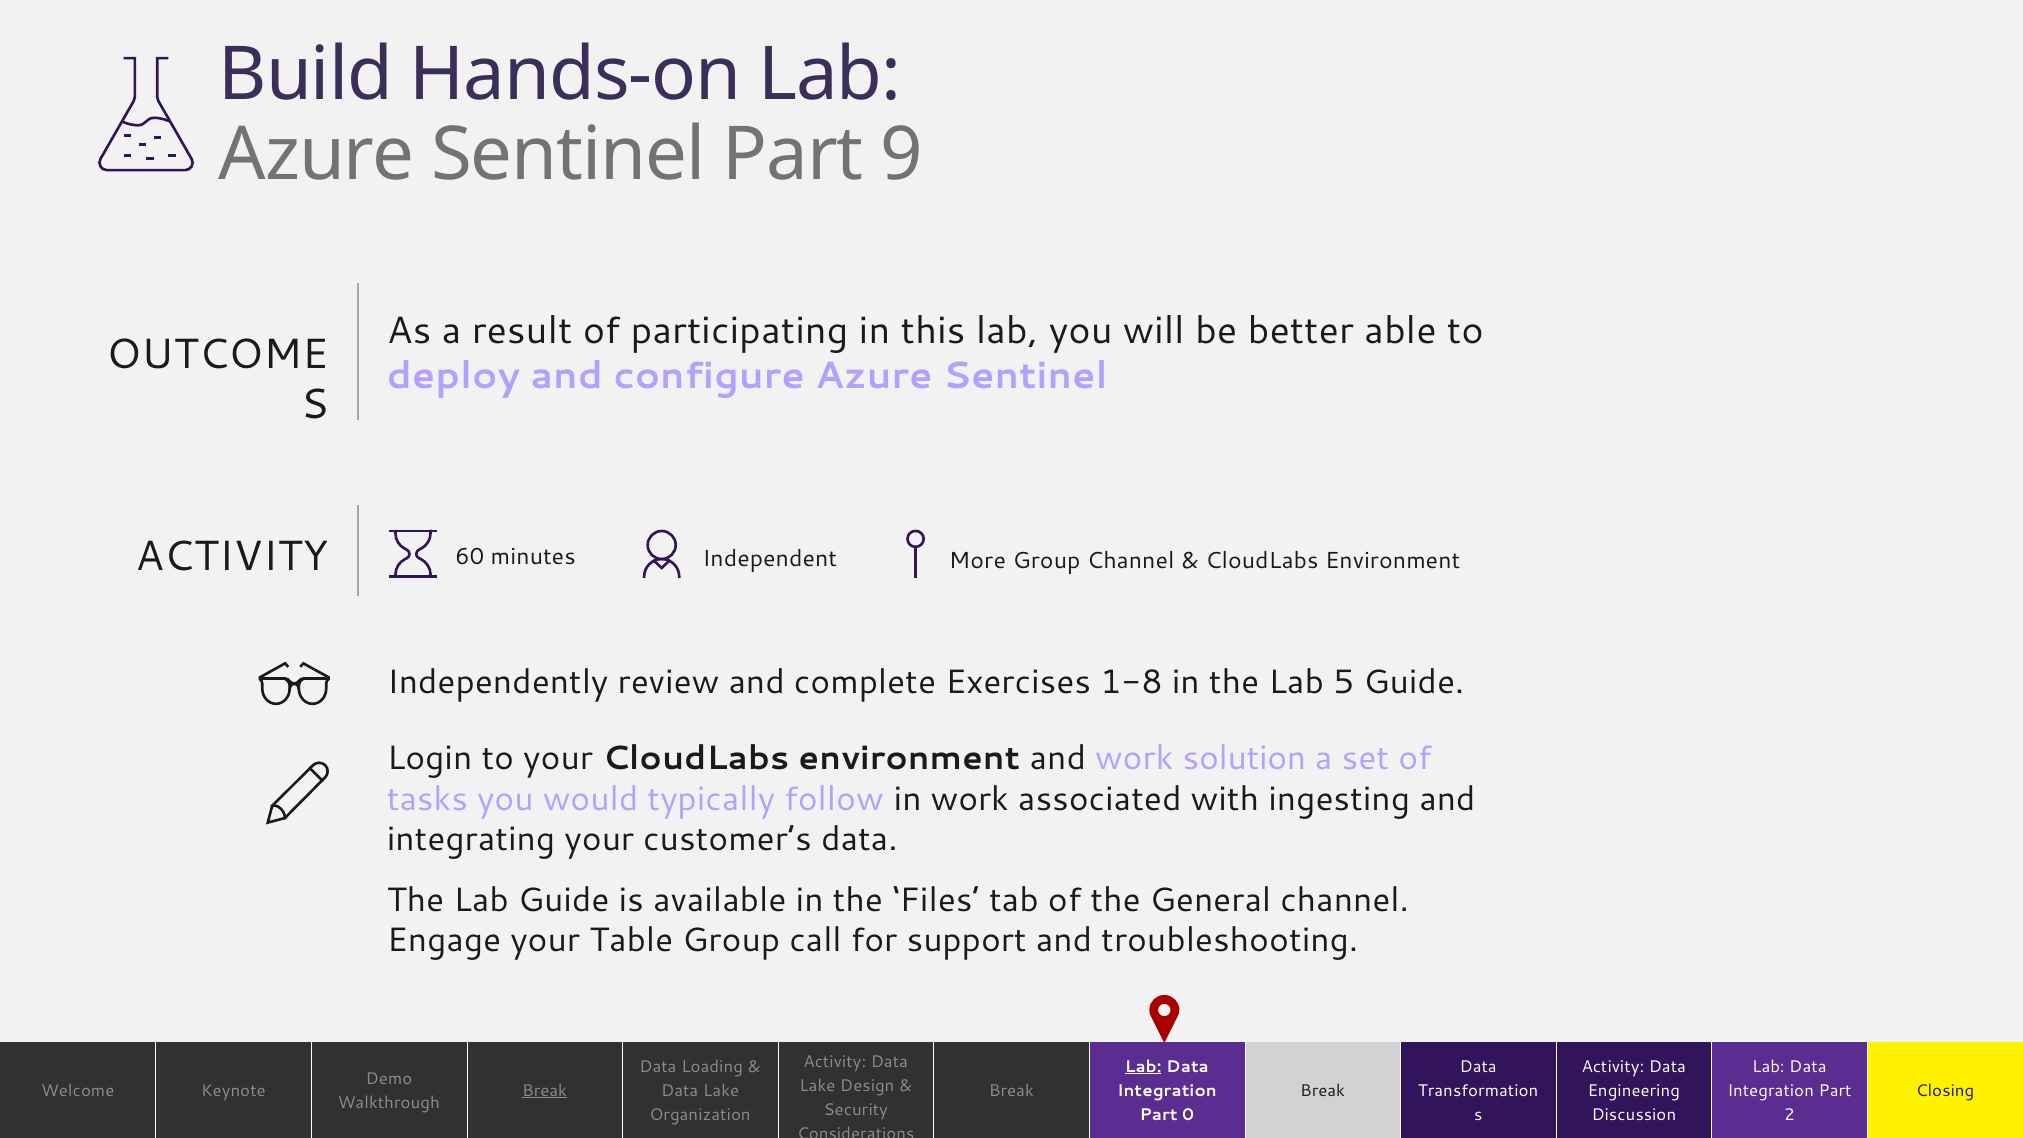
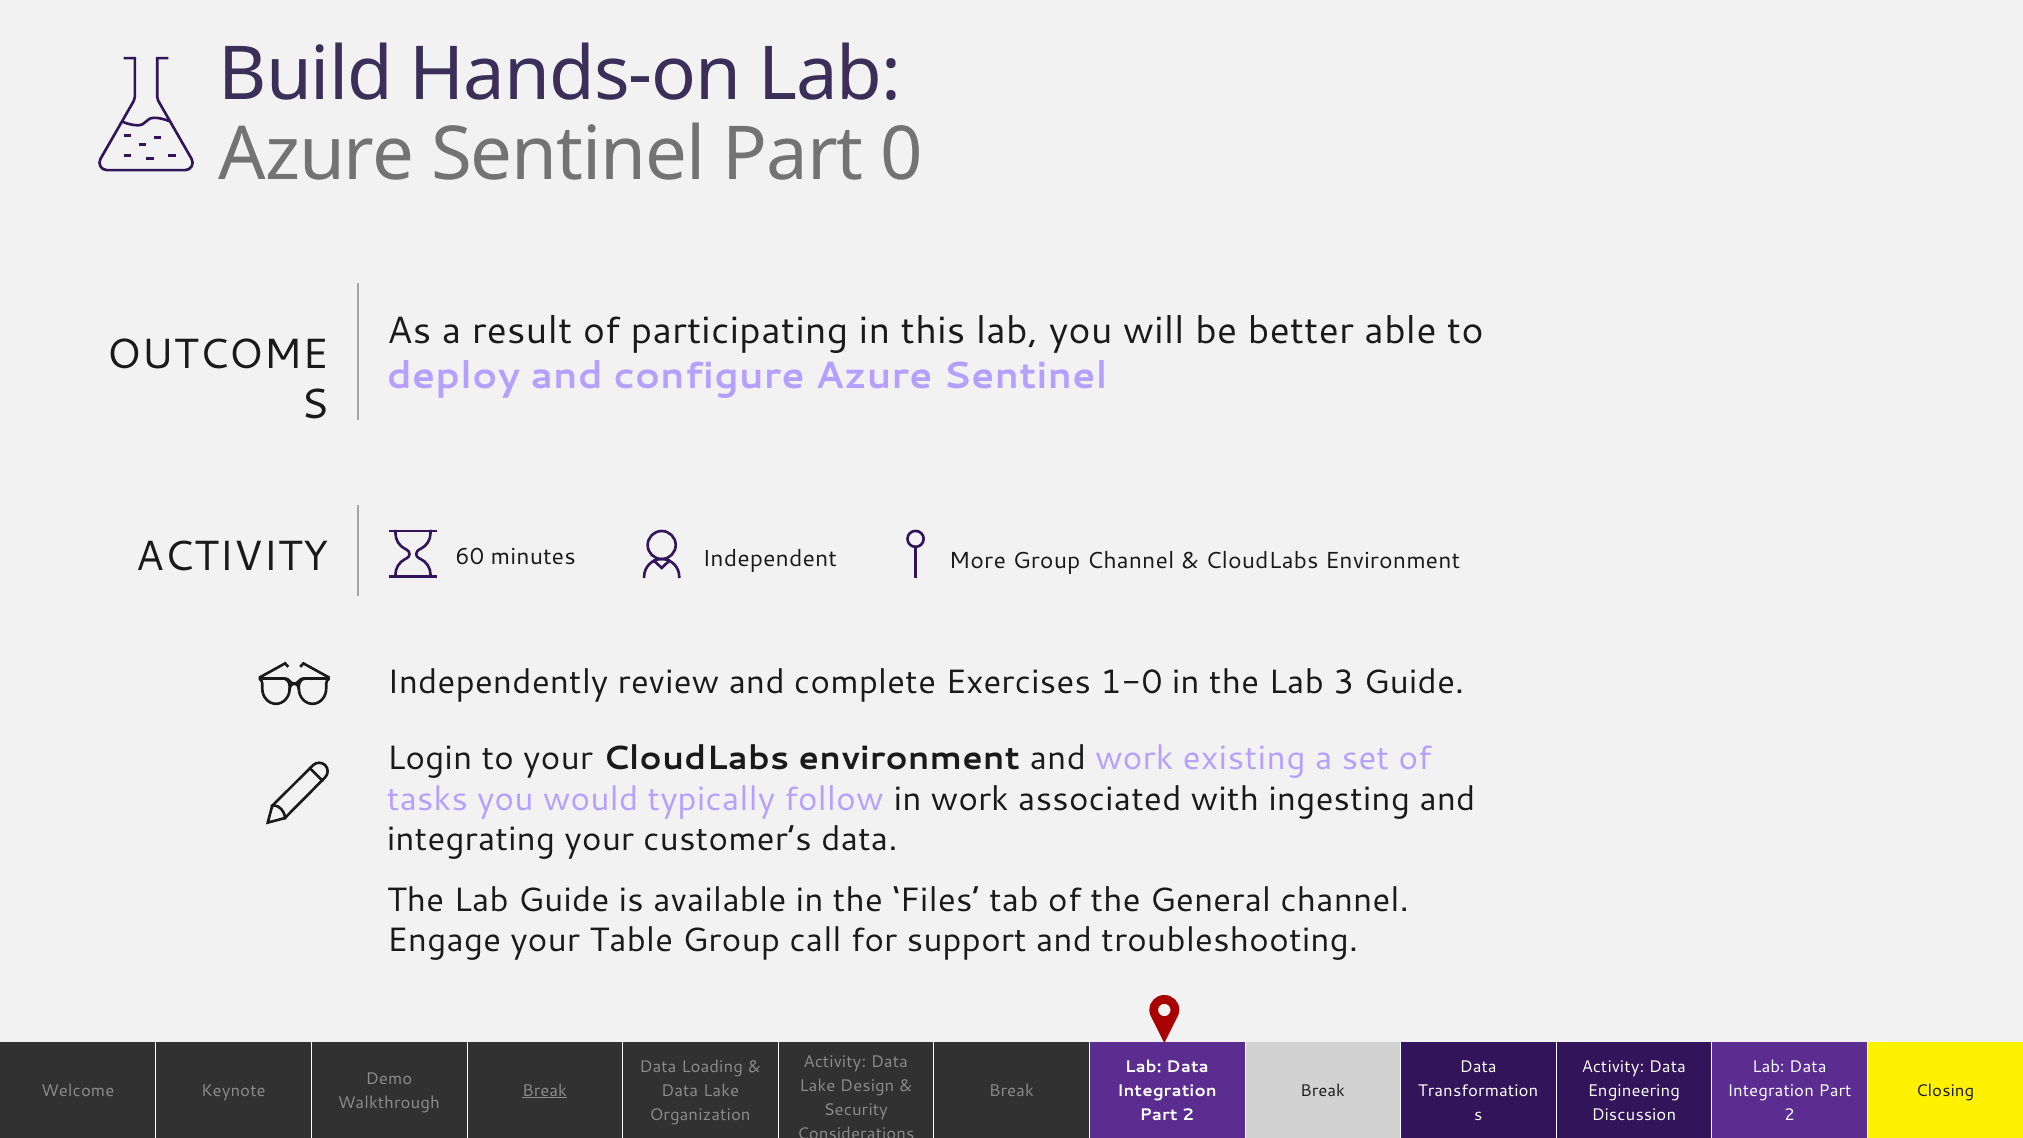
9: 9 -> 0
1-8: 1-8 -> 1-0
5: 5 -> 3
solution: solution -> existing
Lab at (1143, 1067) underline: present -> none
0 at (1188, 1115): 0 -> 2
